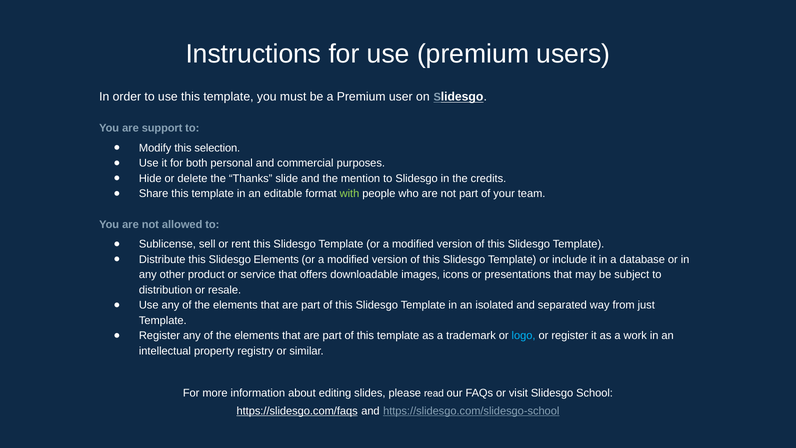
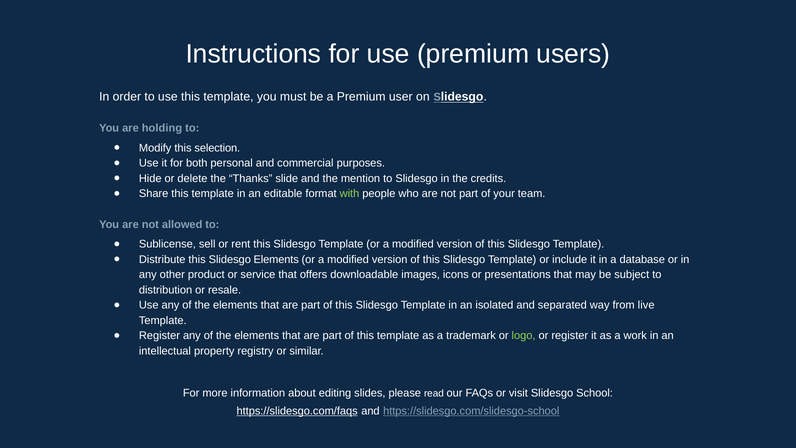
support: support -> holding
just: just -> live
logo colour: light blue -> light green
